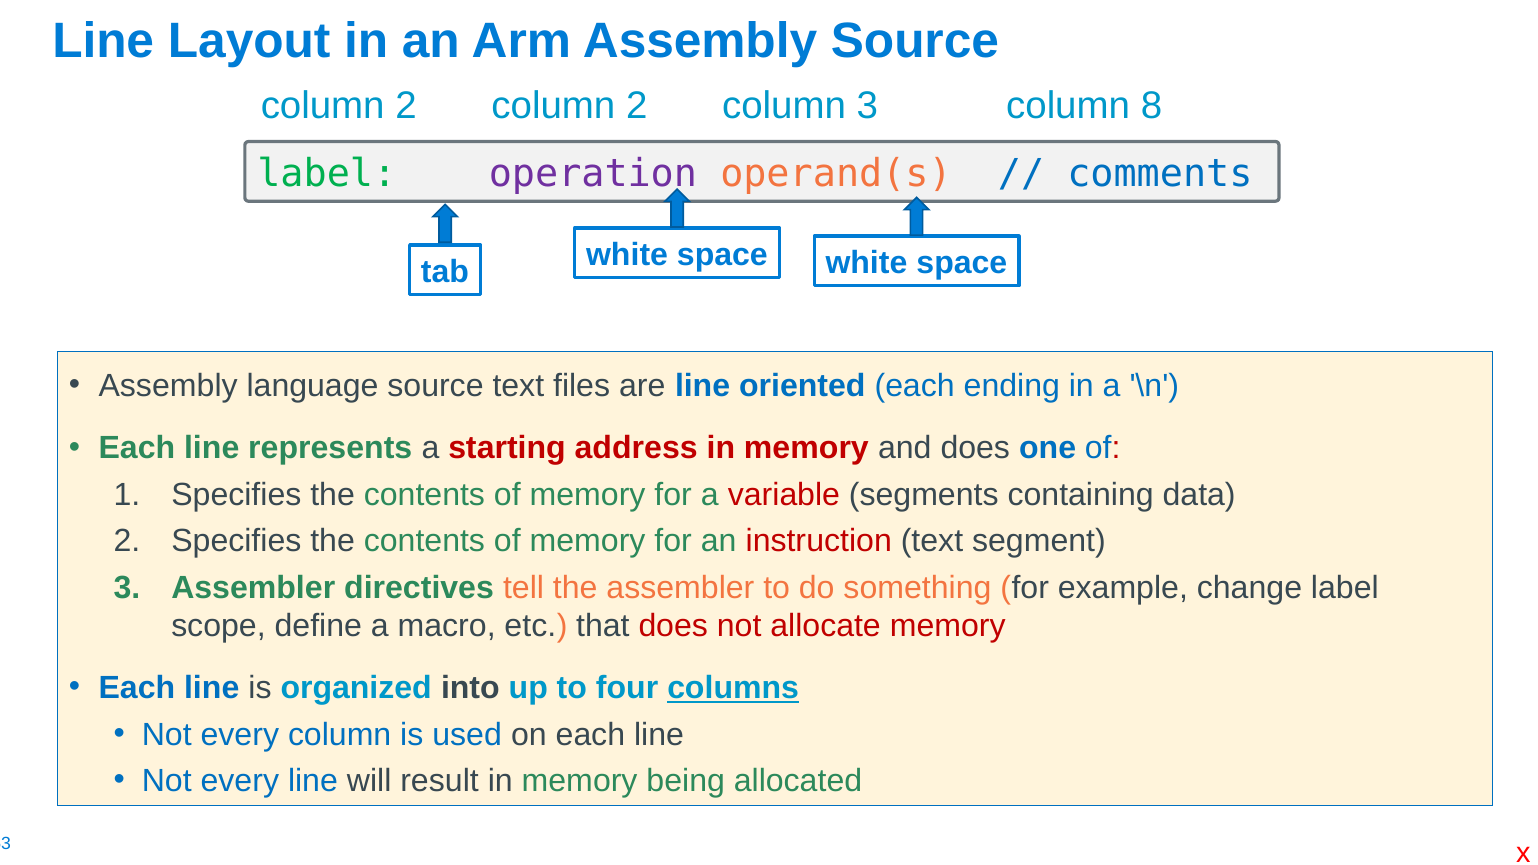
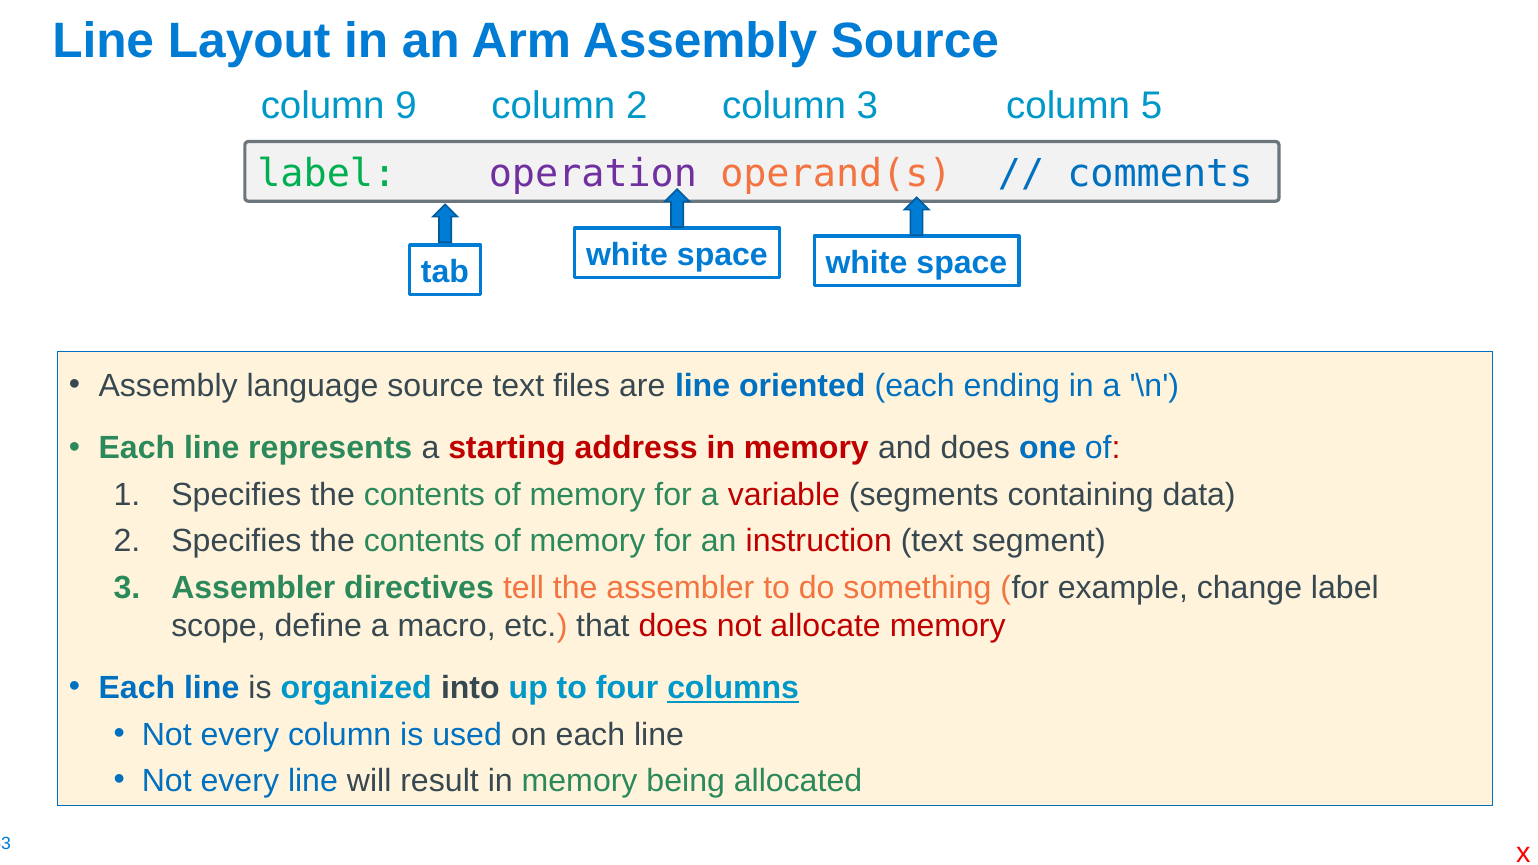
2 at (406, 106): 2 -> 9
8: 8 -> 5
